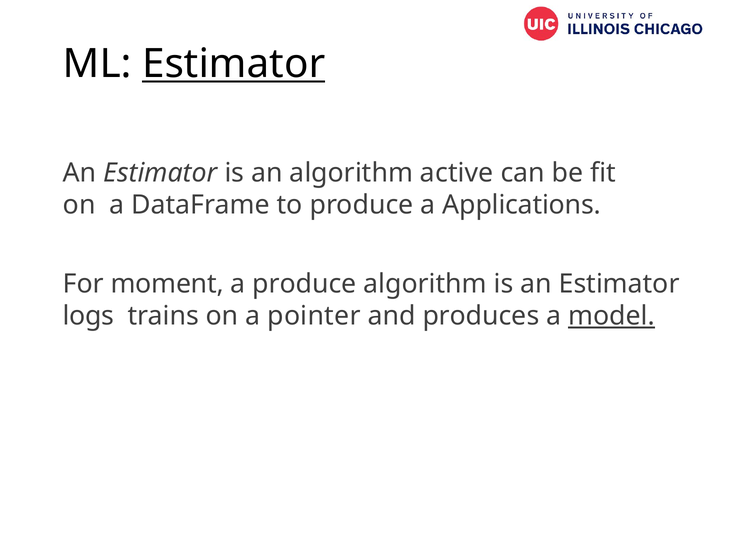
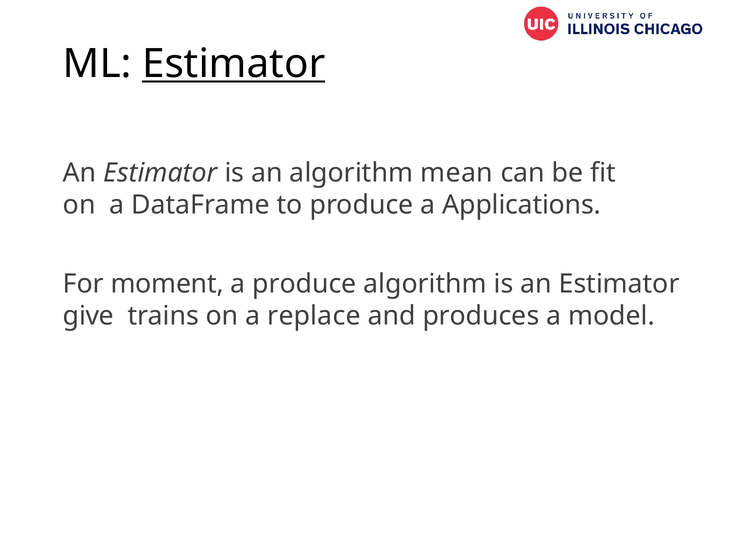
active: active -> mean
logs: logs -> give
pointer: pointer -> replace
model underline: present -> none
